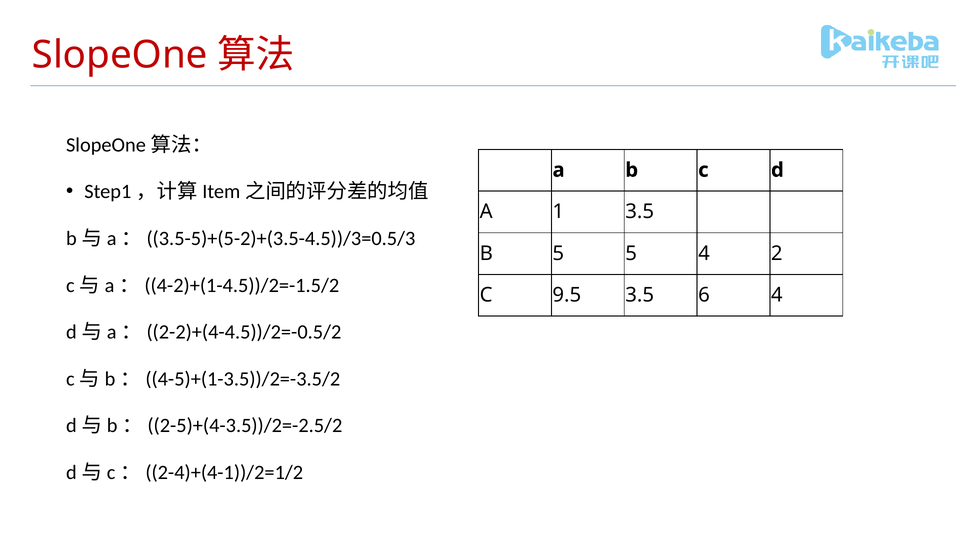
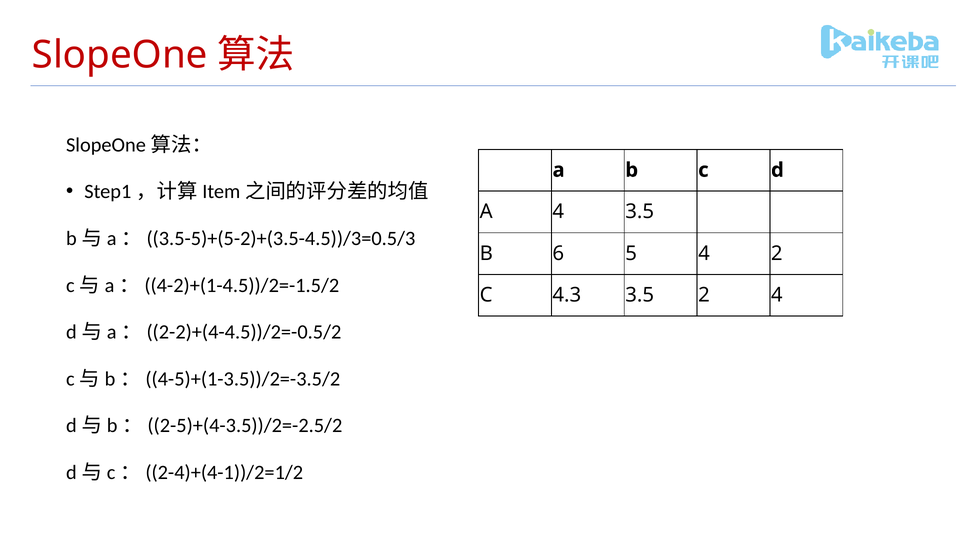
A 1: 1 -> 4
B 5: 5 -> 6
9.5: 9.5 -> 4.3
3.5 6: 6 -> 2
